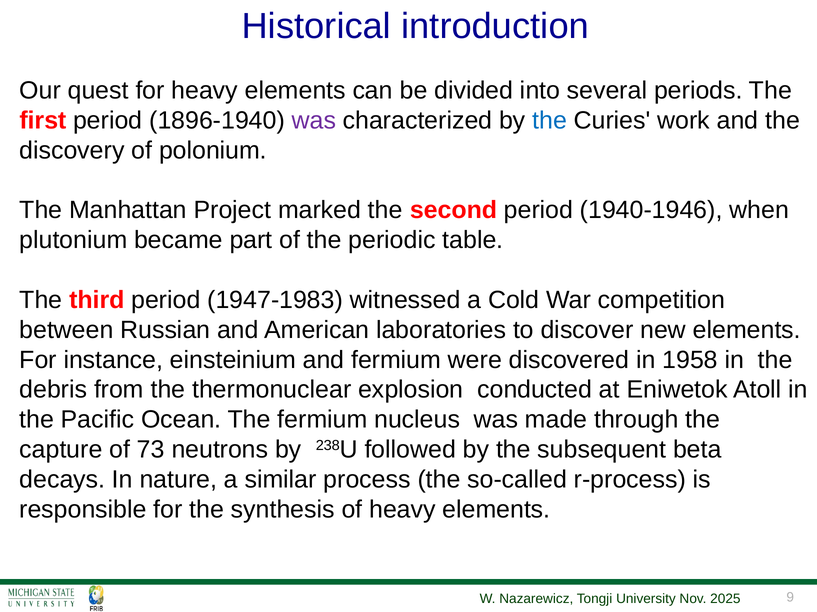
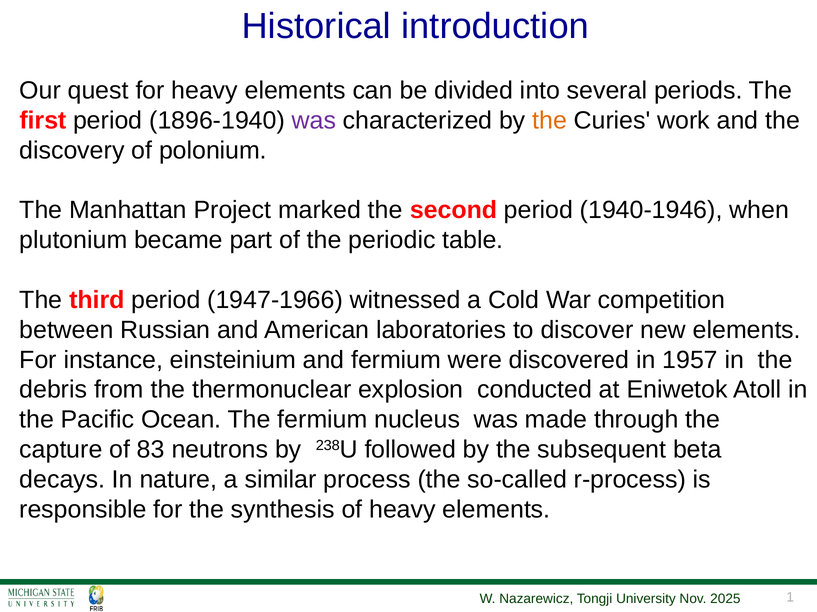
the at (550, 121) colour: blue -> orange
1947-1983: 1947-1983 -> 1947-1966
1958: 1958 -> 1957
73: 73 -> 83
9: 9 -> 1
